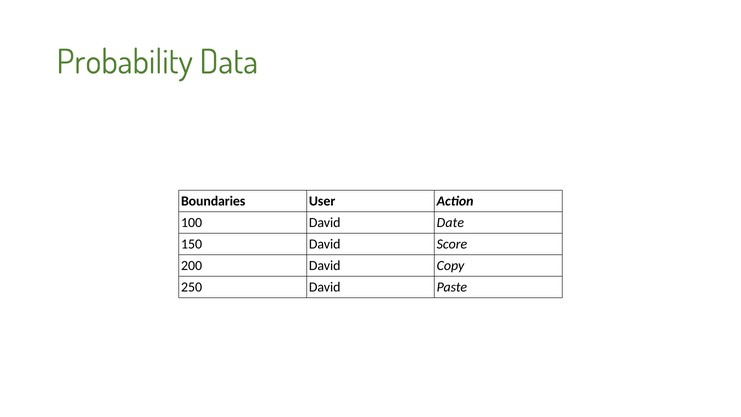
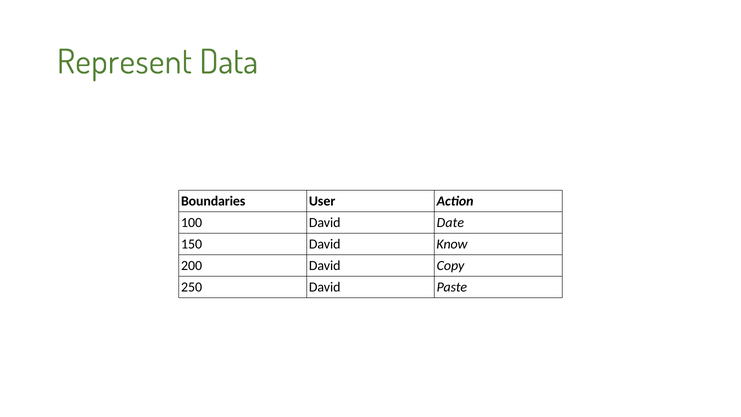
Probability: Probability -> Represent
Score: Score -> Know
